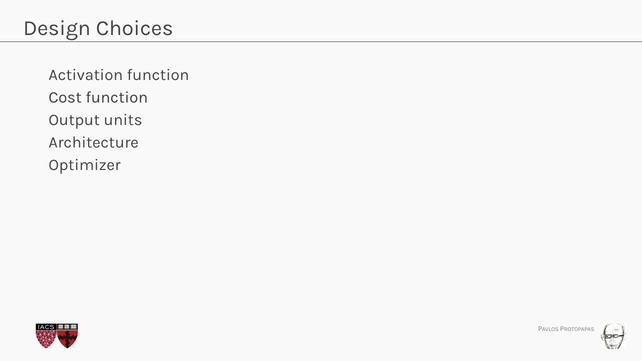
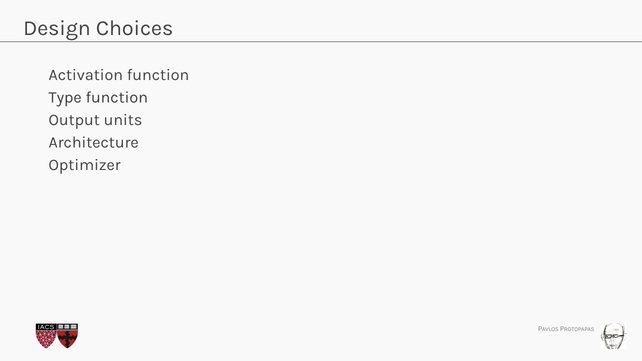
Cost: Cost -> Type
